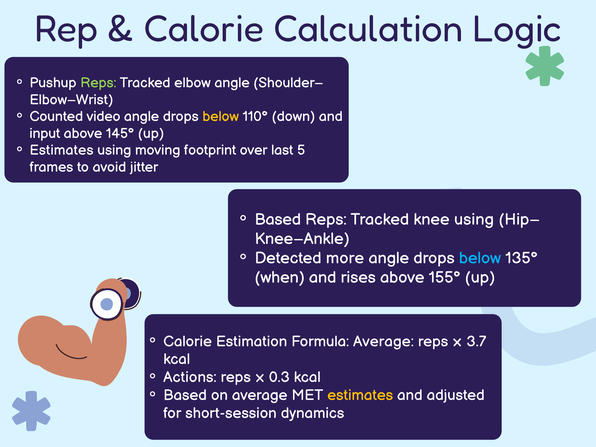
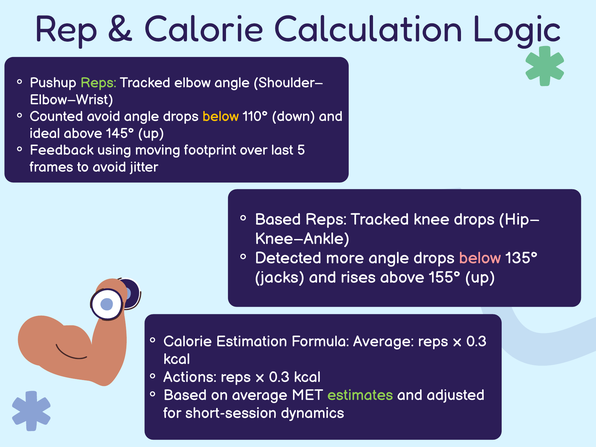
Counted video: video -> avoid
input: input -> ideal
Estimates at (62, 150): Estimates -> Feedback
knee using: using -> drops
below at (480, 258) colour: light blue -> pink
when: when -> jacks
3.7 at (476, 341): 3.7 -> 0.3
estimates at (360, 395) colour: yellow -> light green
